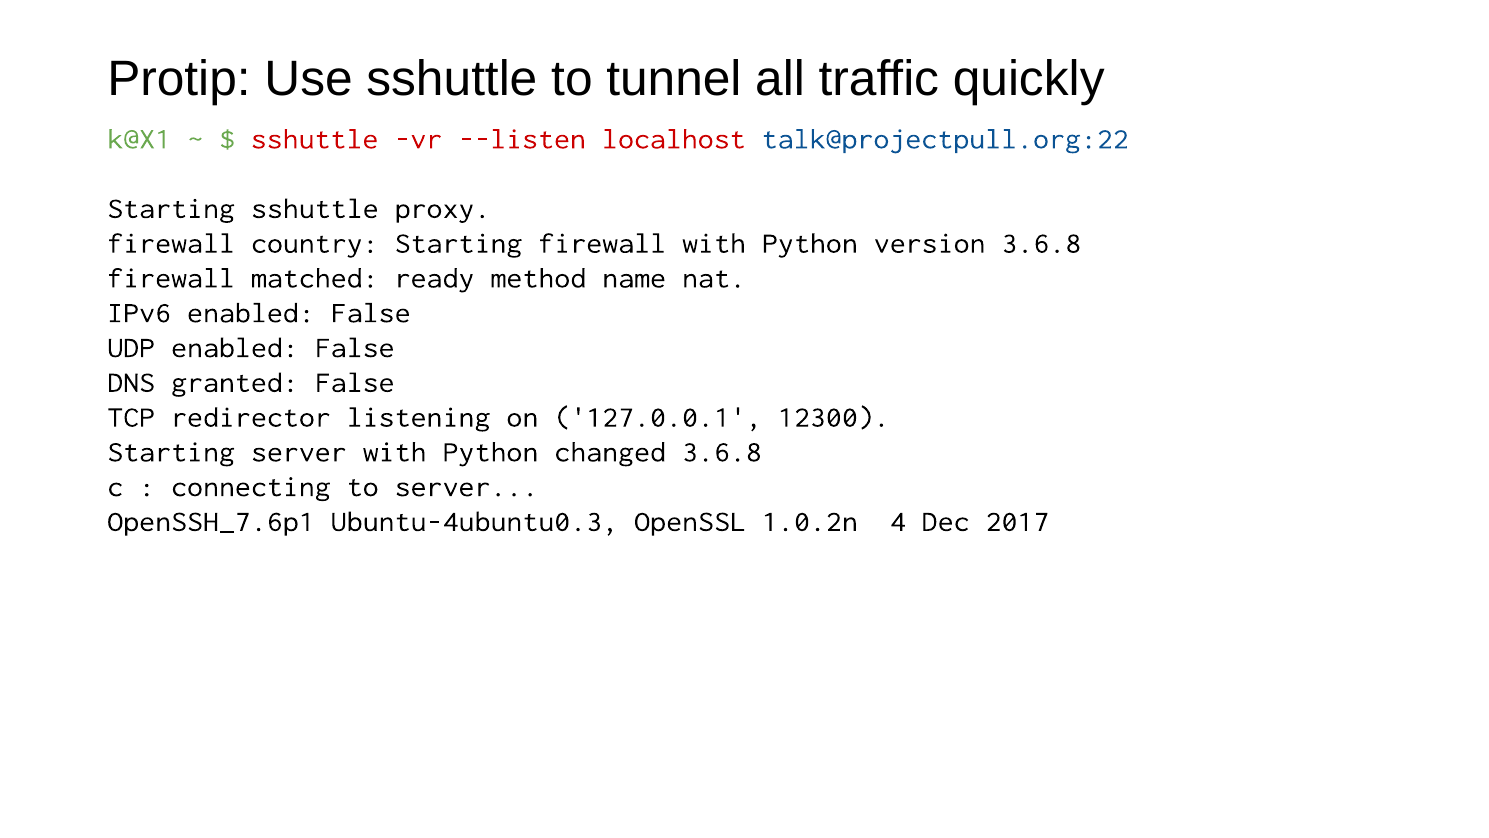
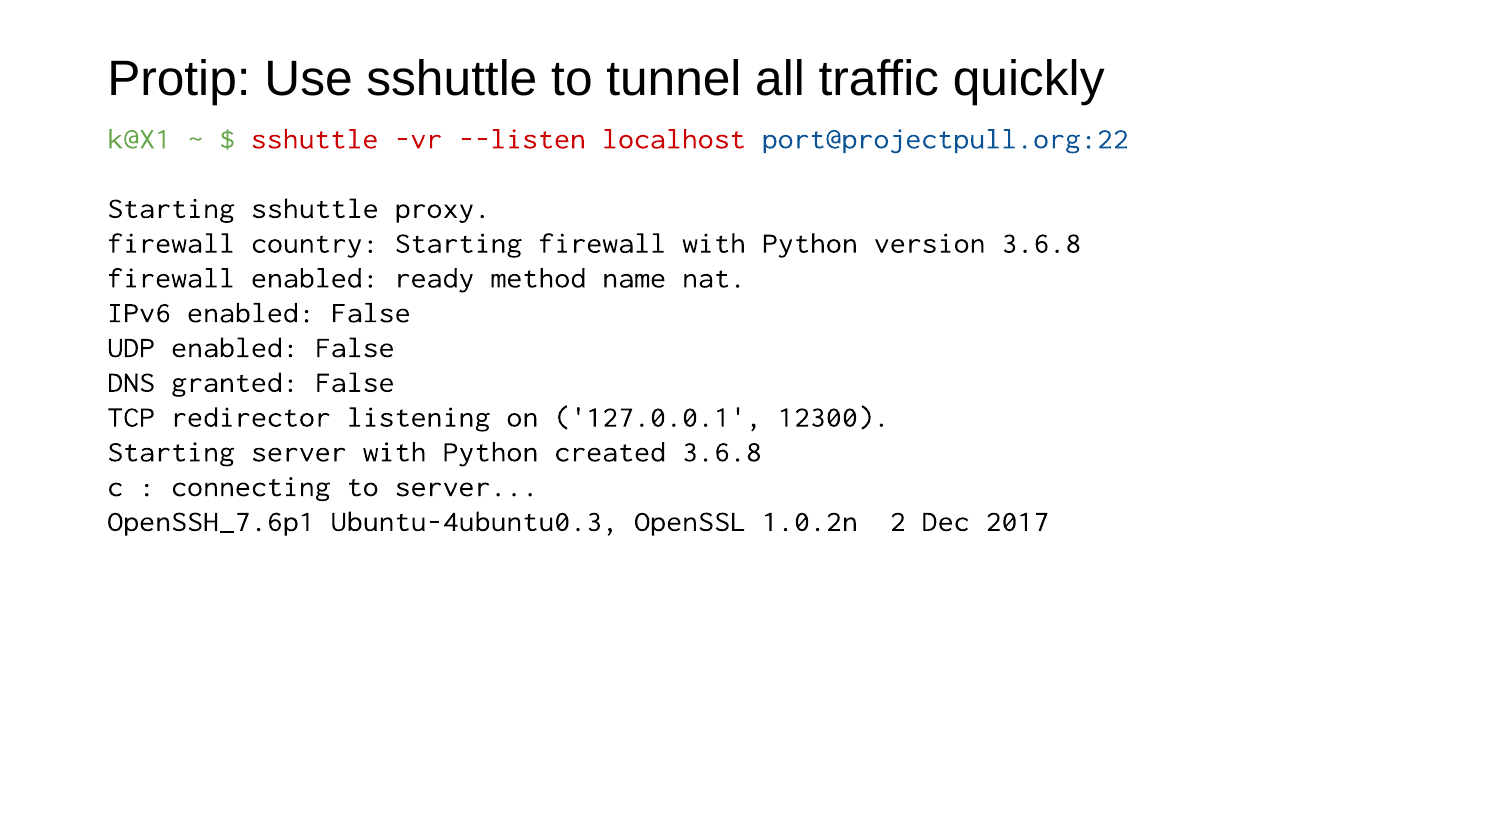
talk@projectpull.org:22: talk@projectpull.org:22 -> port@projectpull.org:22
firewall matched: matched -> enabled
changed: changed -> created
4: 4 -> 2
